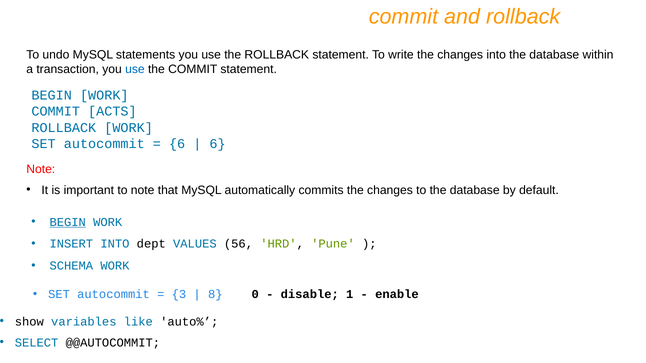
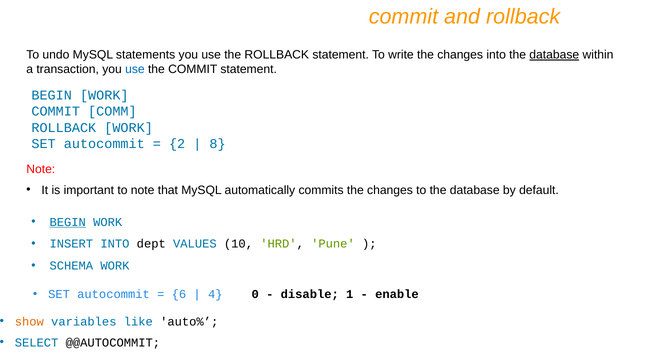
database at (554, 55) underline: none -> present
ACTS: ACTS -> COMM
6 at (177, 144): 6 -> 2
6 at (218, 144): 6 -> 8
56: 56 -> 10
3: 3 -> 6
8: 8 -> 4
show colour: black -> orange
